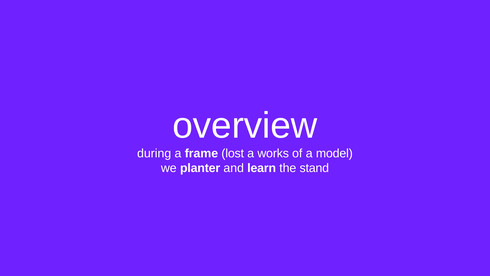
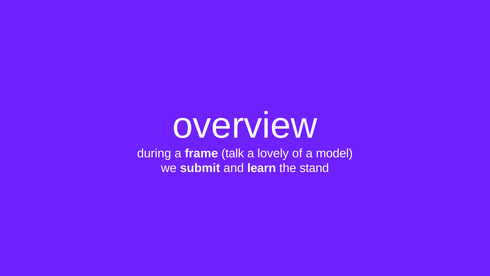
lost: lost -> talk
works: works -> lovely
planter: planter -> submit
